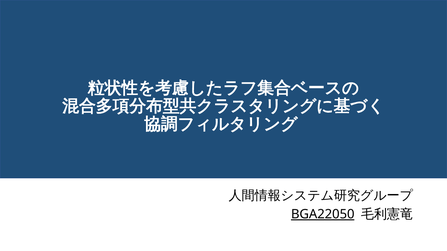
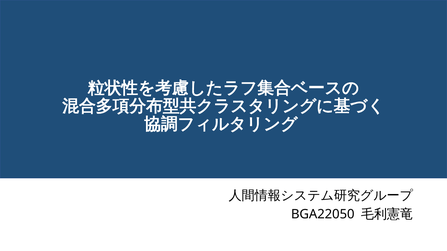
BGA22050 underline: present -> none
